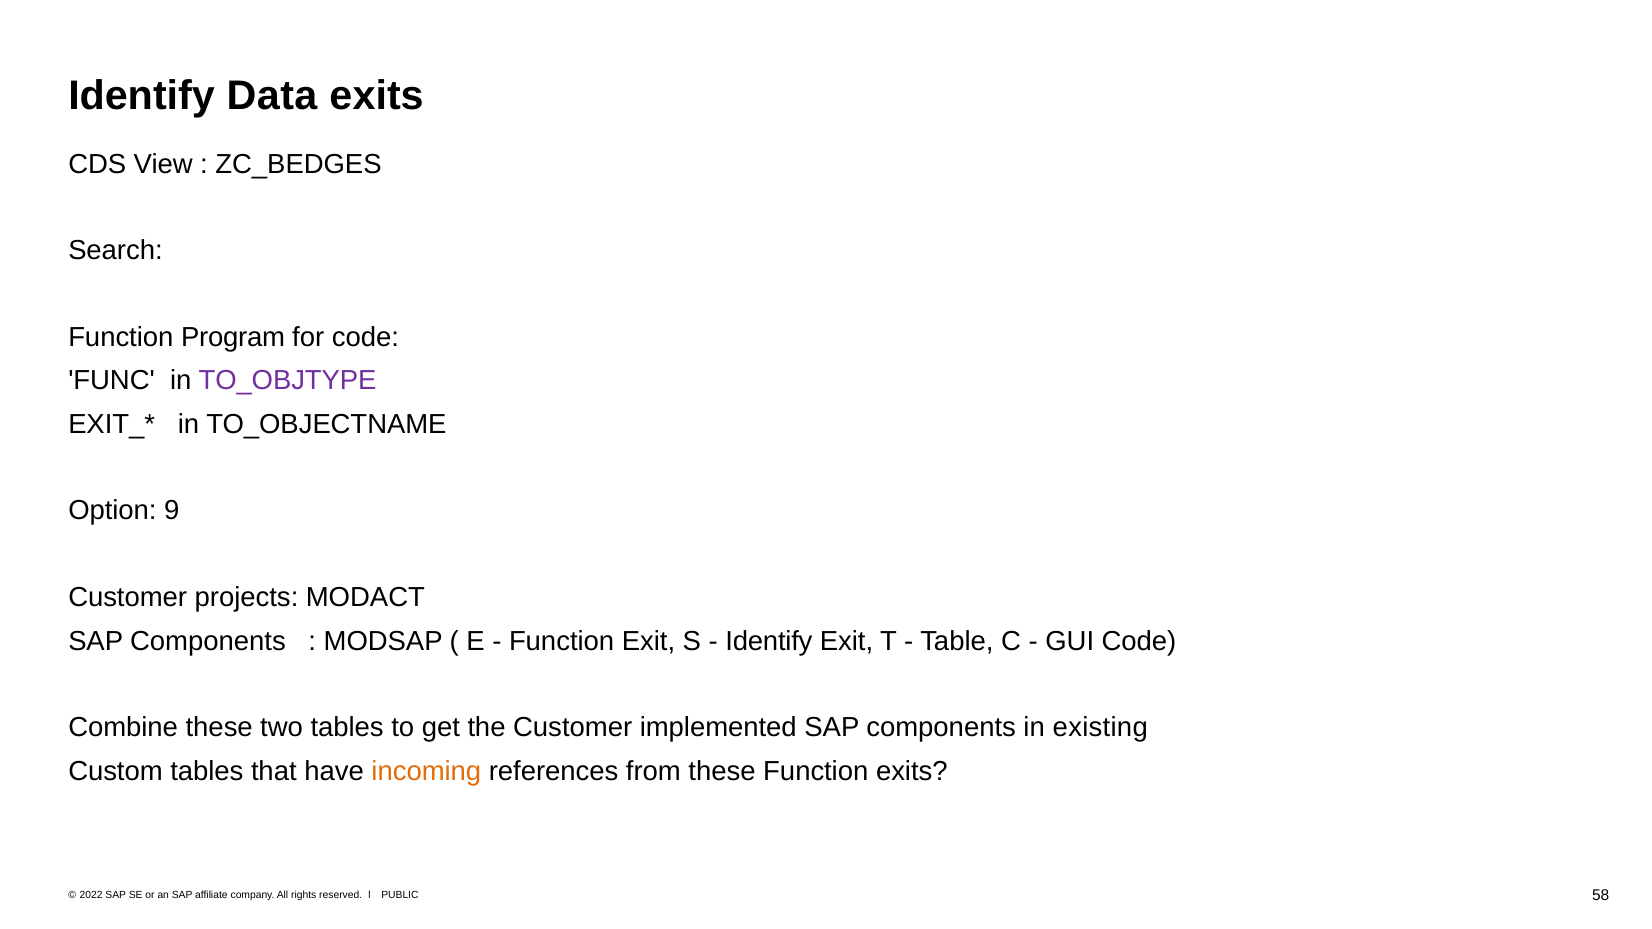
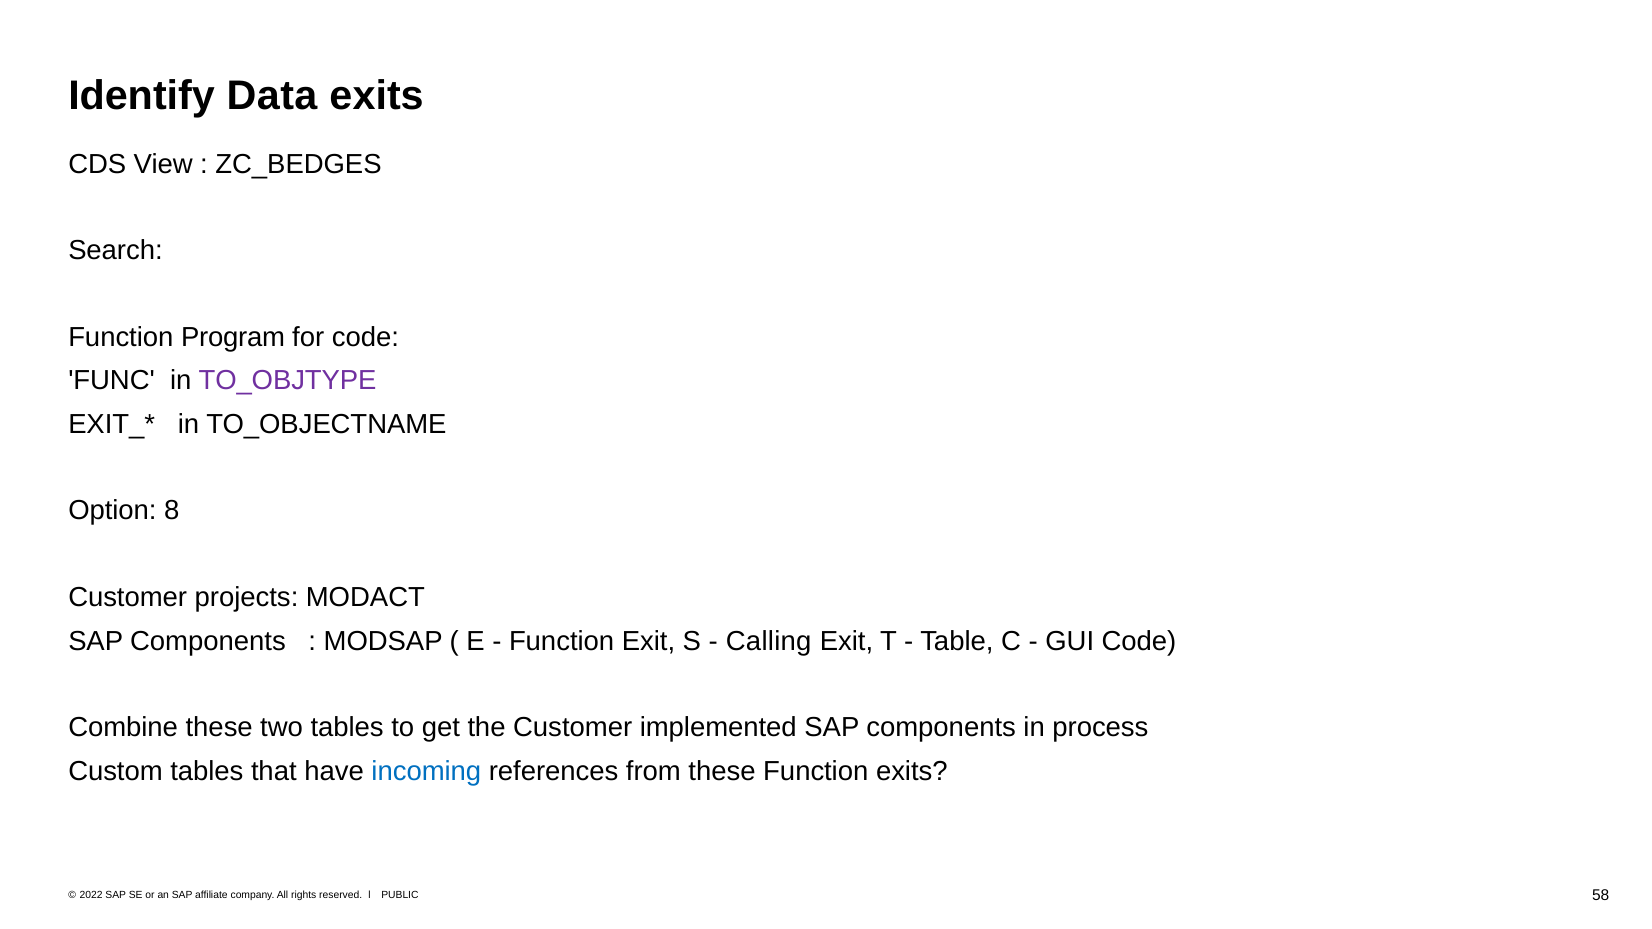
9: 9 -> 8
Identify at (769, 641): Identify -> Calling
existing: existing -> process
incoming colour: orange -> blue
